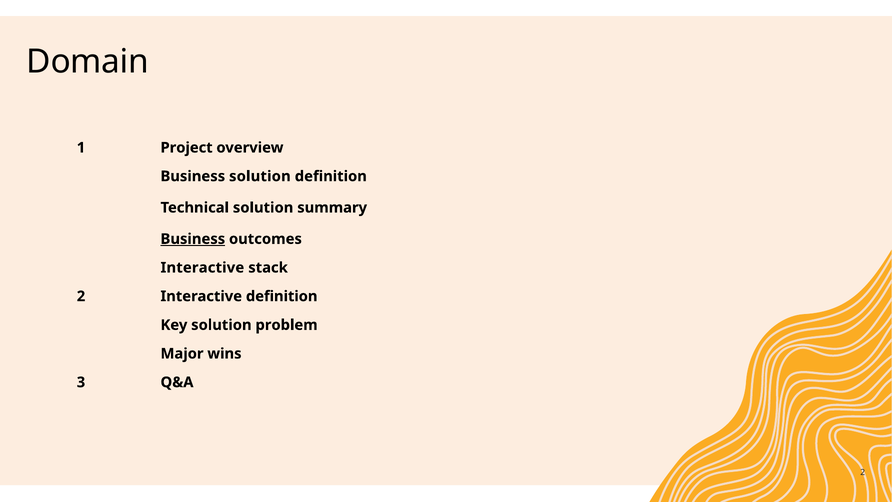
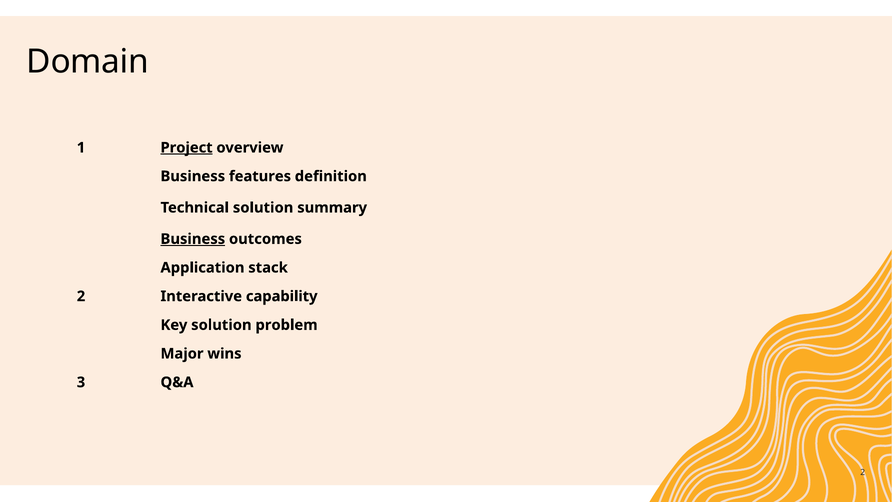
Project underline: none -> present
Business solution: solution -> features
Interactive at (202, 268): Interactive -> Application
Interactive definition: definition -> capability
